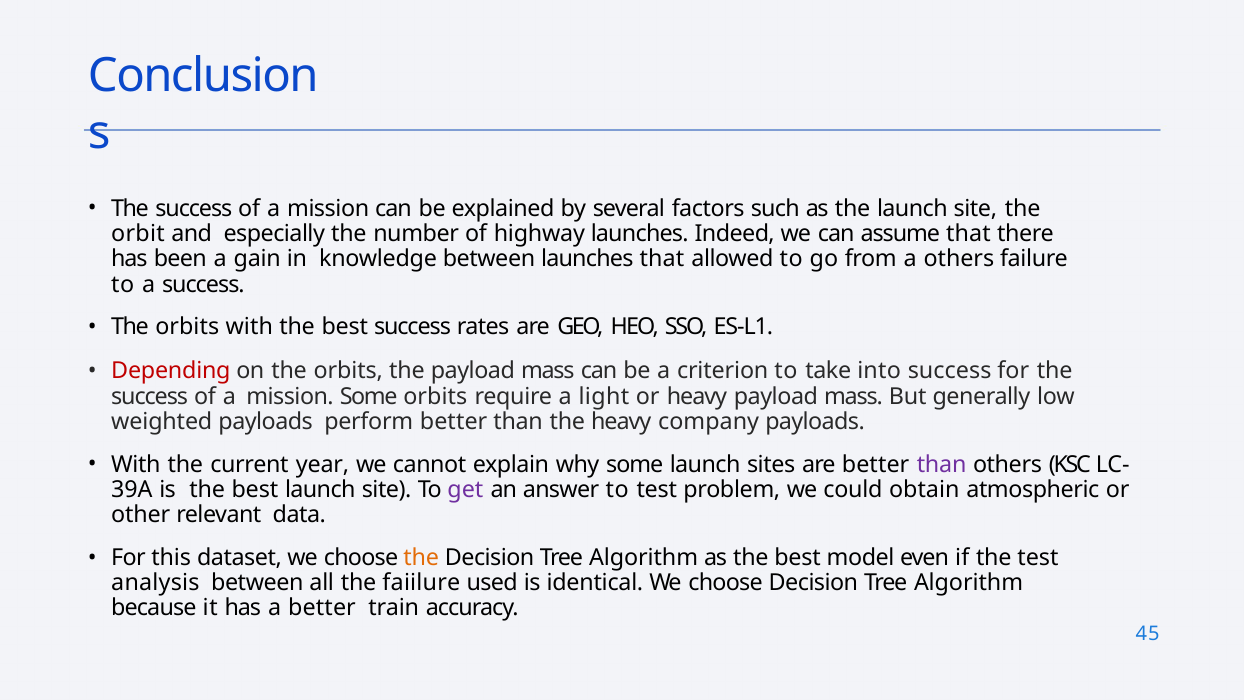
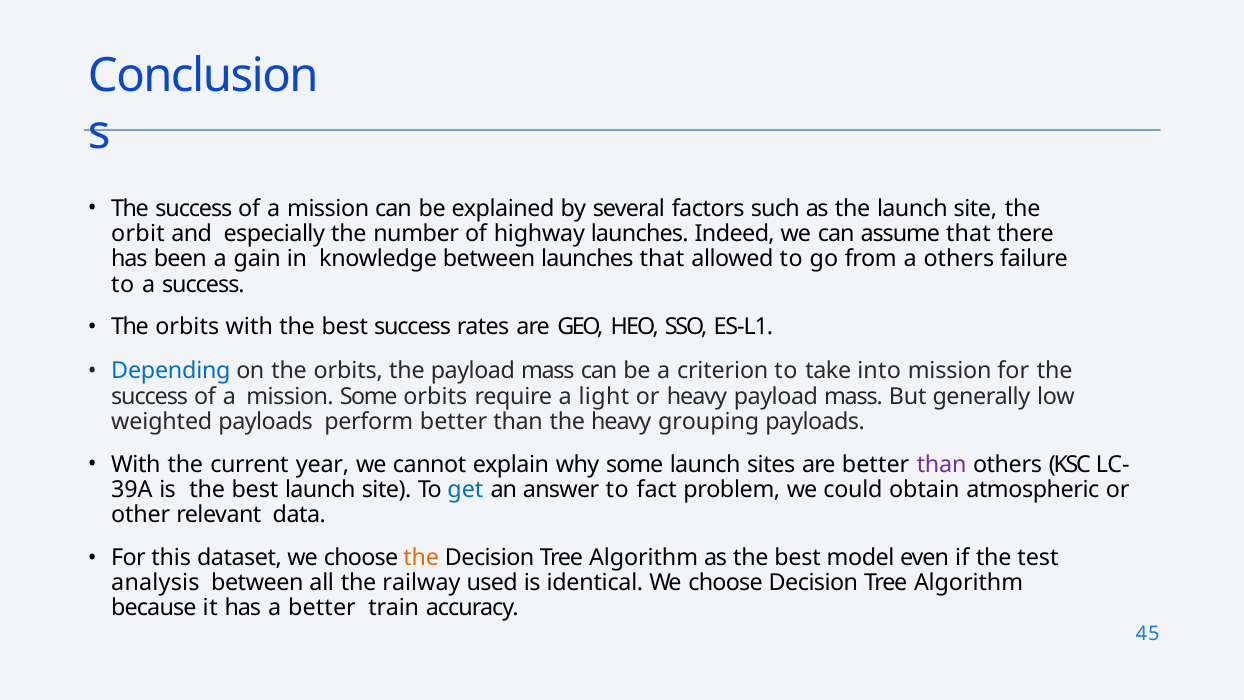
Depending colour: red -> blue
into success: success -> mission
company: company -> grouping
get colour: purple -> blue
to test: test -> fact
faiilure: faiilure -> railway
